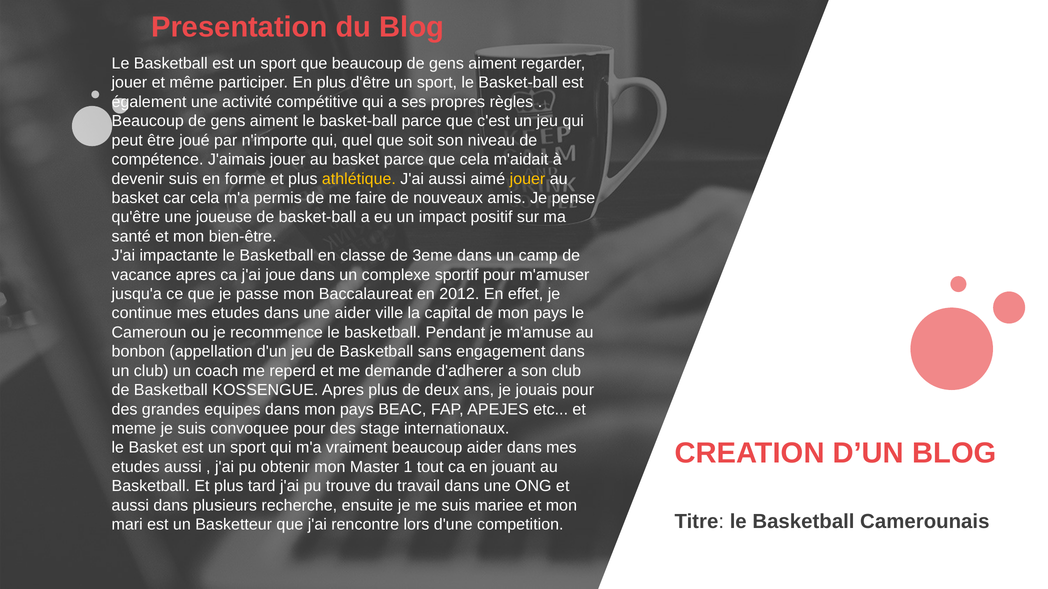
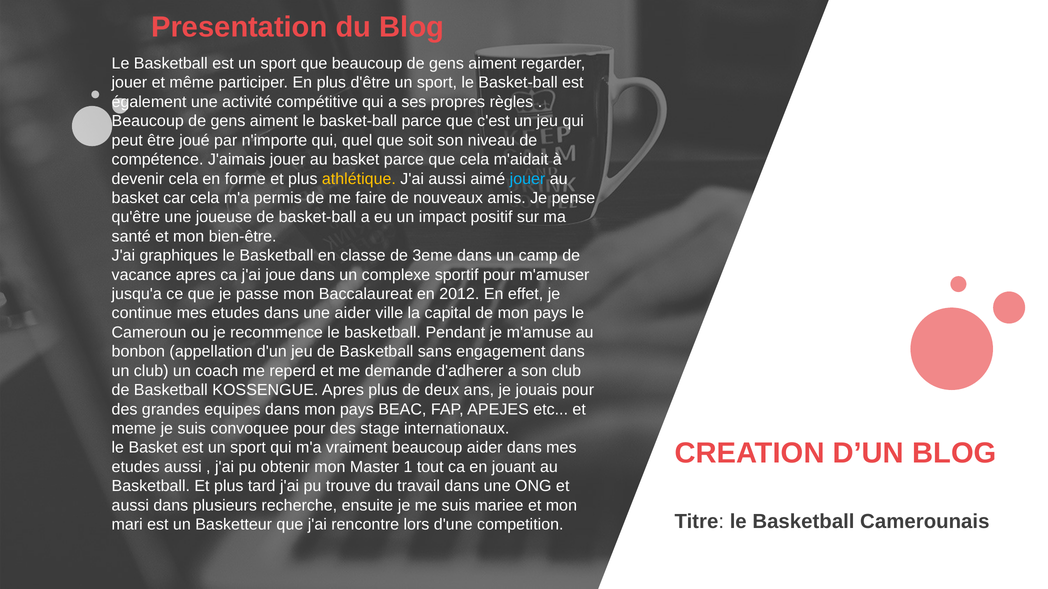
devenir suis: suis -> cela
jouer at (527, 179) colour: yellow -> light blue
impactante: impactante -> graphiques
